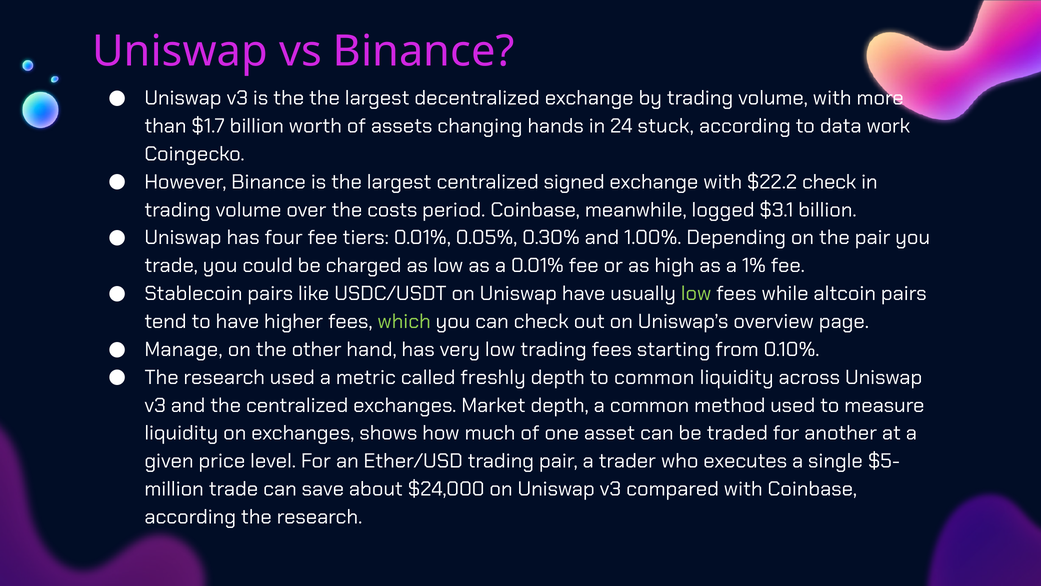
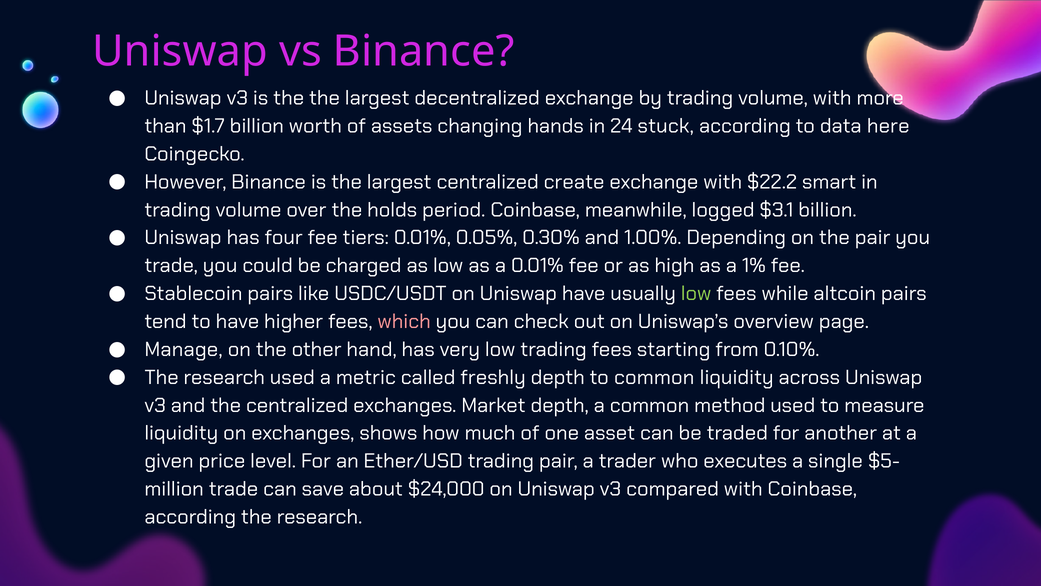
work: work -> here
signed: signed -> create
$22.2 check: check -> smart
costs: costs -> holds
which colour: light green -> pink
